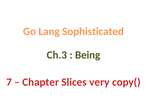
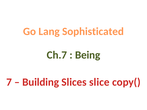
Ch.3: Ch.3 -> Ch.7
Chapter: Chapter -> Building
very: very -> slice
